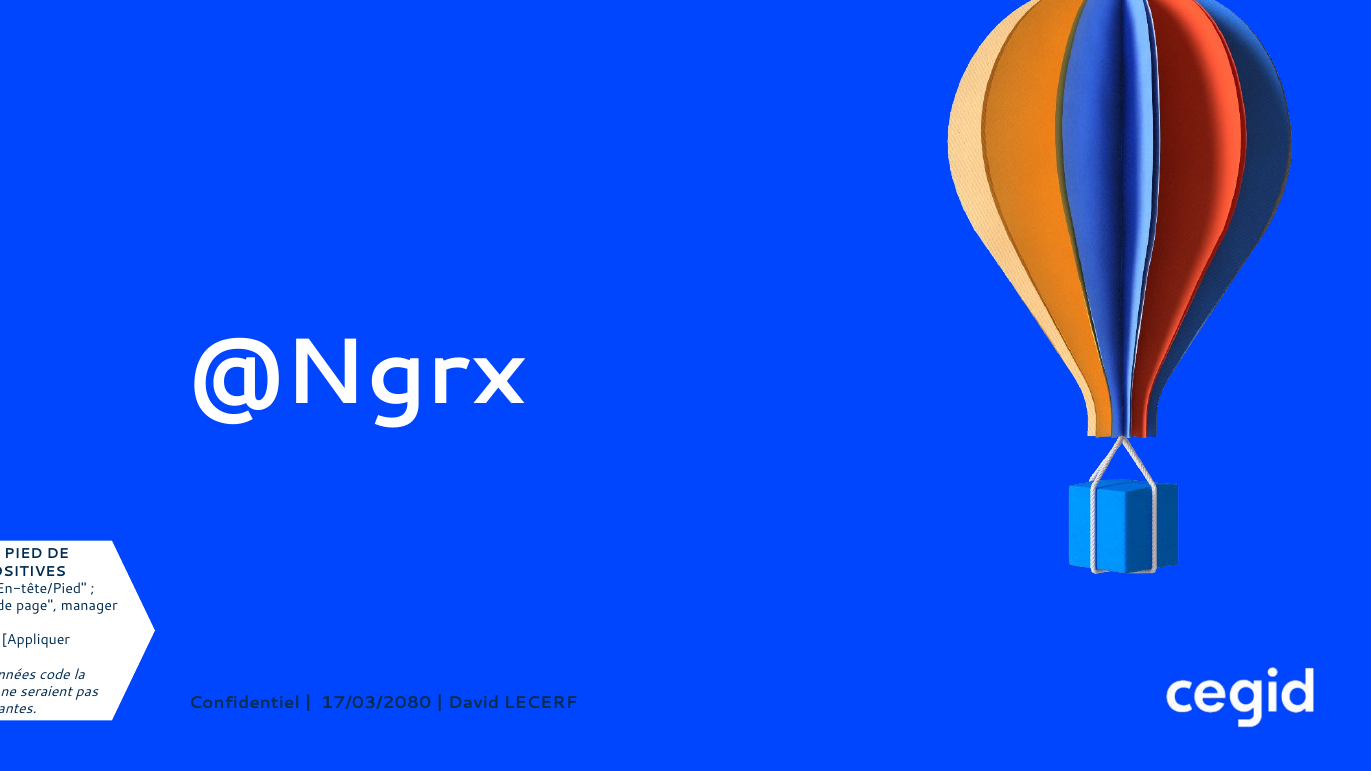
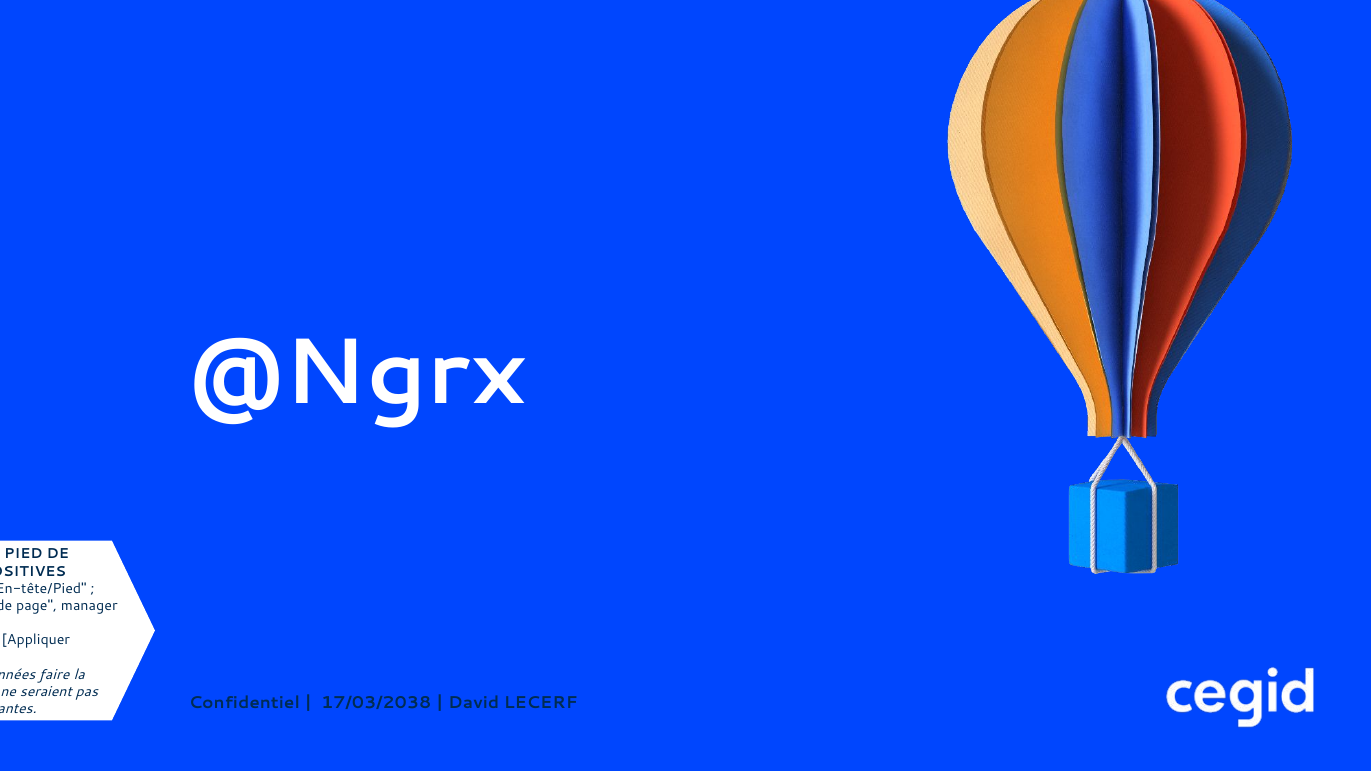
code: code -> faire
17/03/2080: 17/03/2080 -> 17/03/2038
